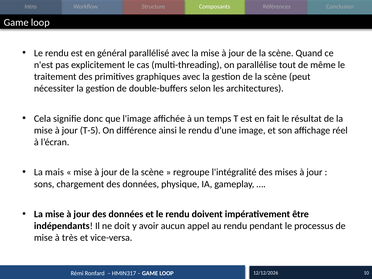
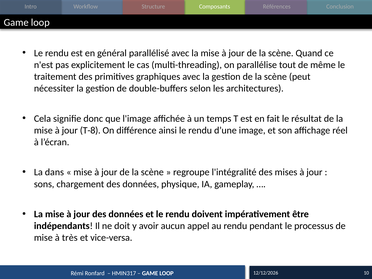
T-5: T-5 -> T-8
mais: mais -> dans
